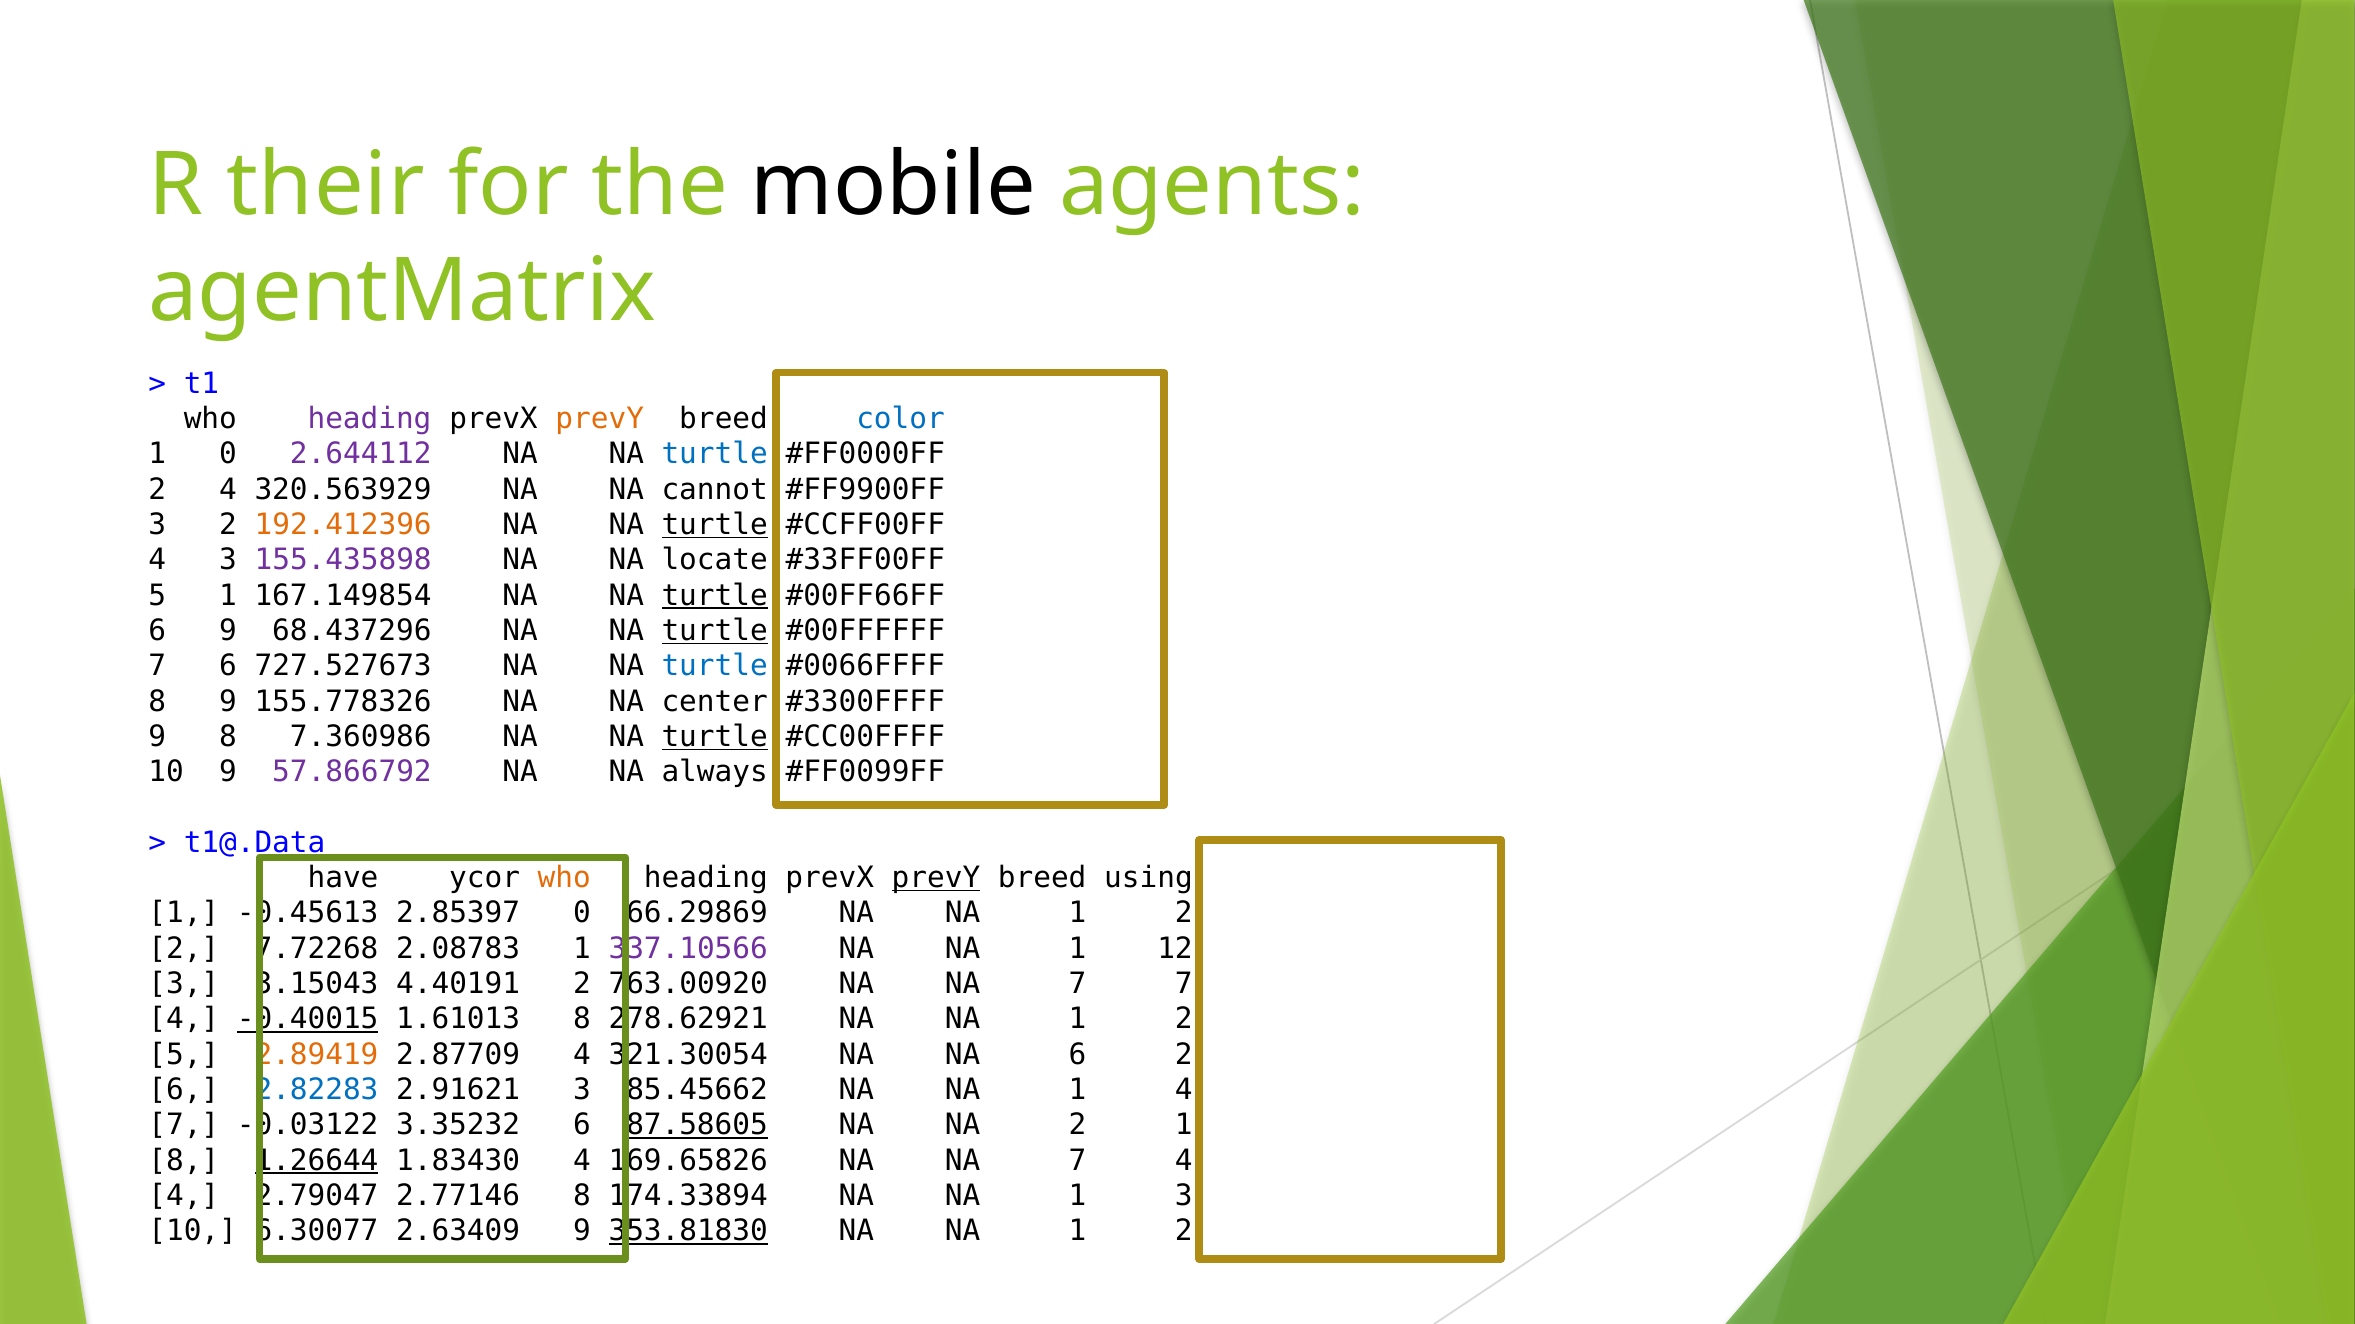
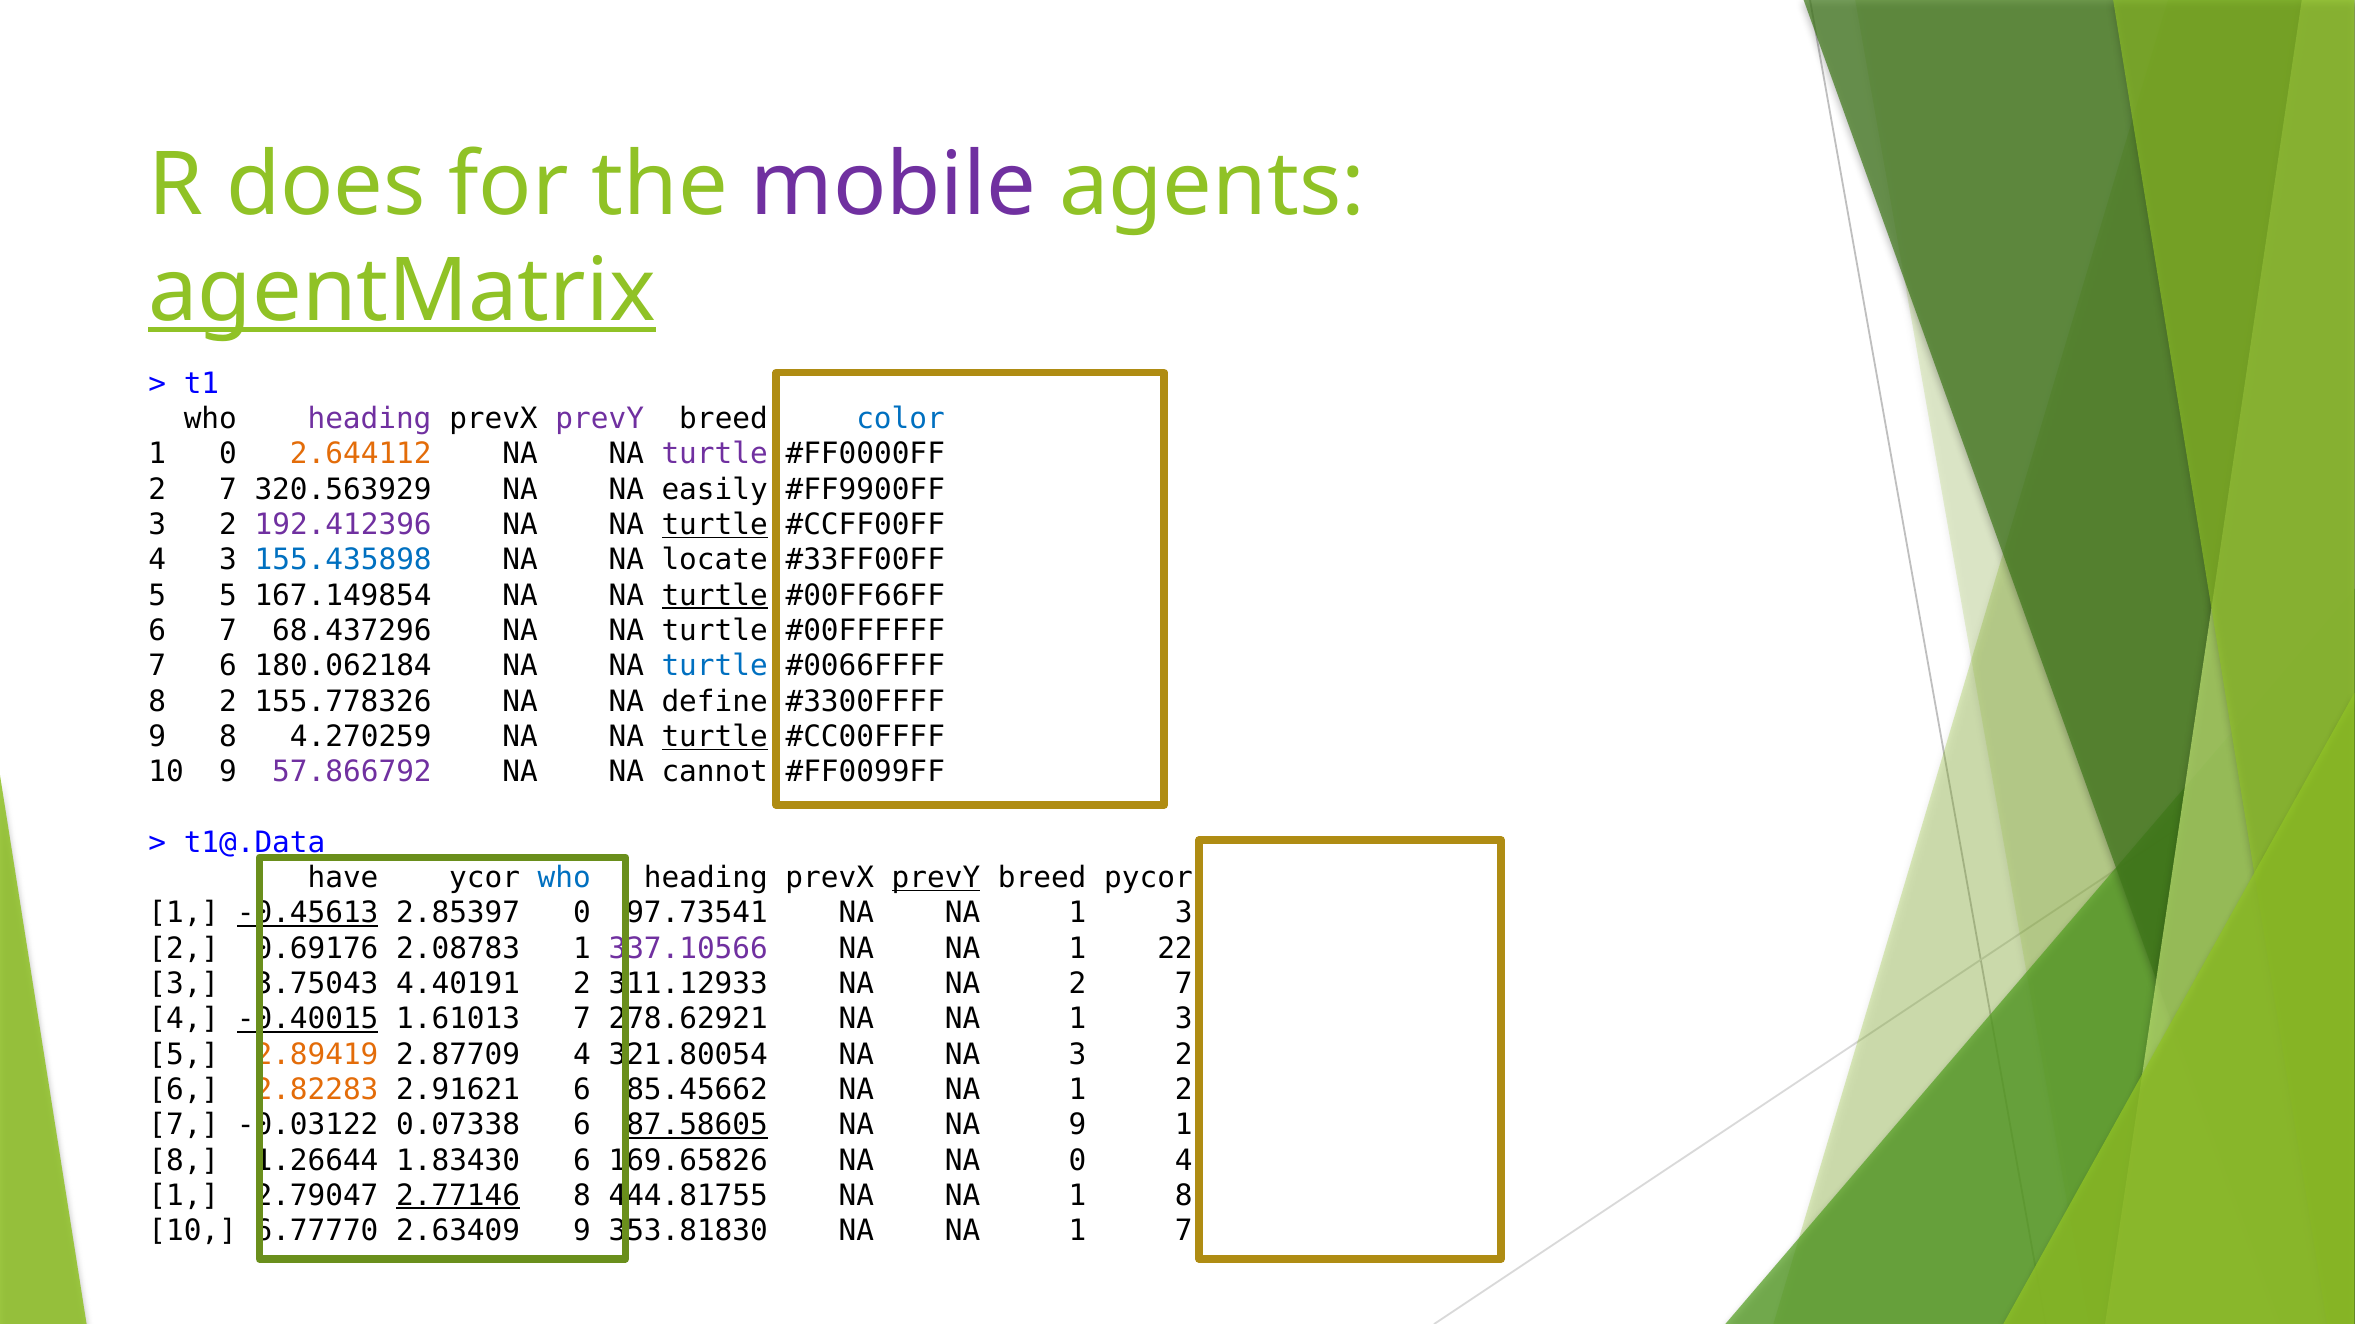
their: their -> does
mobile colour: black -> purple
agentMatrix underline: none -> present
prevY at (600, 419) colour: orange -> purple
2.644112 colour: purple -> orange
turtle at (715, 455) colour: blue -> purple
4 at (228, 490): 4 -> 7
cannot: cannot -> easily
192.412396 colour: orange -> purple
155.435898 colour: purple -> blue
5 1: 1 -> 5
6 9: 9 -> 7
turtle at (715, 631) underline: present -> none
727.527673: 727.527673 -> 180.062184
8 9: 9 -> 2
center: center -> define
7.360986: 7.360986 -> 4.270259
always: always -> cannot
who at (564, 878) colour: orange -> blue
using: using -> pycor
-0.45613 underline: none -> present
66.29869: 66.29869 -> 97.73541
2 at (1184, 914): 2 -> 3
7.72268: 7.72268 -> 0.69176
12: 12 -> 22
3.15043: 3.15043 -> 3.75043
763.00920: 763.00920 -> 311.12933
7 at (1078, 984): 7 -> 2
1.61013 8: 8 -> 7
2 at (1184, 1020): 2 -> 3
321.30054: 321.30054 -> 321.80054
NA 6: 6 -> 3
2.82283 colour: blue -> orange
2.91621 3: 3 -> 6
1 4: 4 -> 2
3.35232: 3.35232 -> 0.07338
NA 2: 2 -> 9
1.26644 underline: present -> none
1.83430 4: 4 -> 6
169.65826 NA NA 7: 7 -> 0
4 at (184, 1196): 4 -> 1
2.77146 underline: none -> present
174.33894: 174.33894 -> 444.81755
NA 1 3: 3 -> 8
6.30077: 6.30077 -> 6.77770
353.81830 underline: present -> none
2 at (1184, 1232): 2 -> 7
